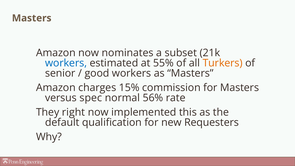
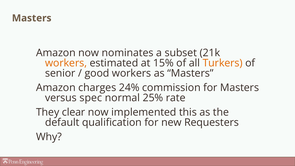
workers at (66, 63) colour: blue -> orange
55%: 55% -> 15%
15%: 15% -> 24%
56%: 56% -> 25%
right: right -> clear
